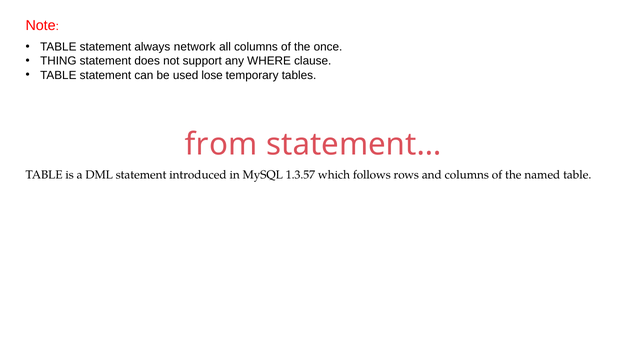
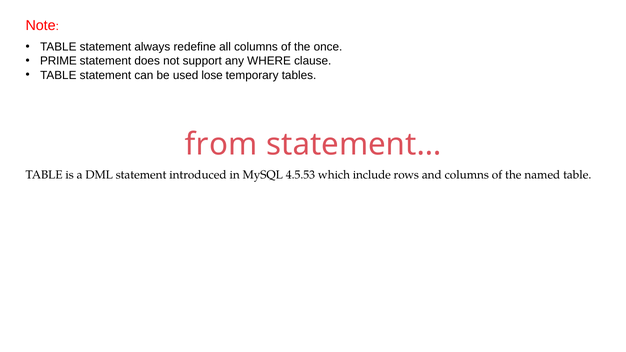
network: network -> redefine
THING: THING -> PRIME
1.3.57: 1.3.57 -> 4.5.53
follows: follows -> include
